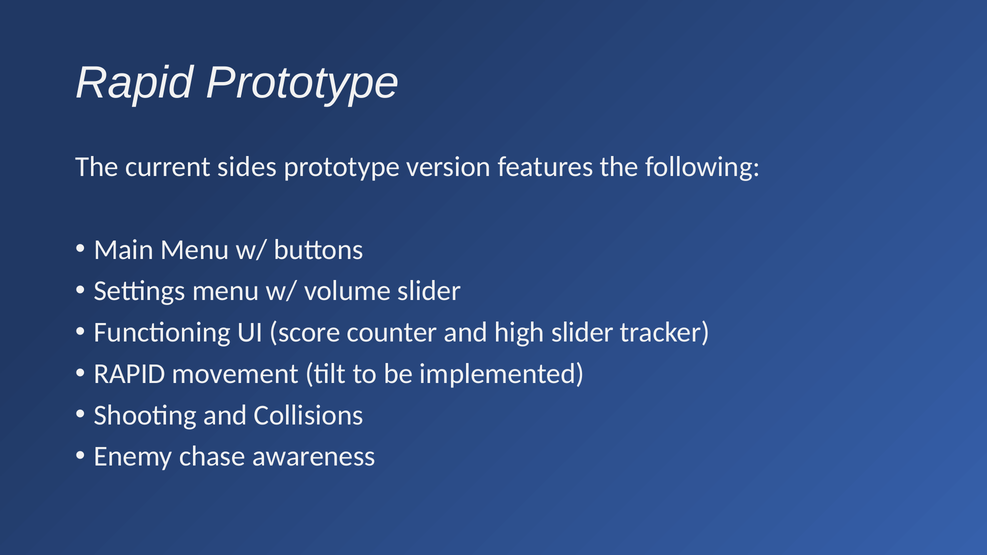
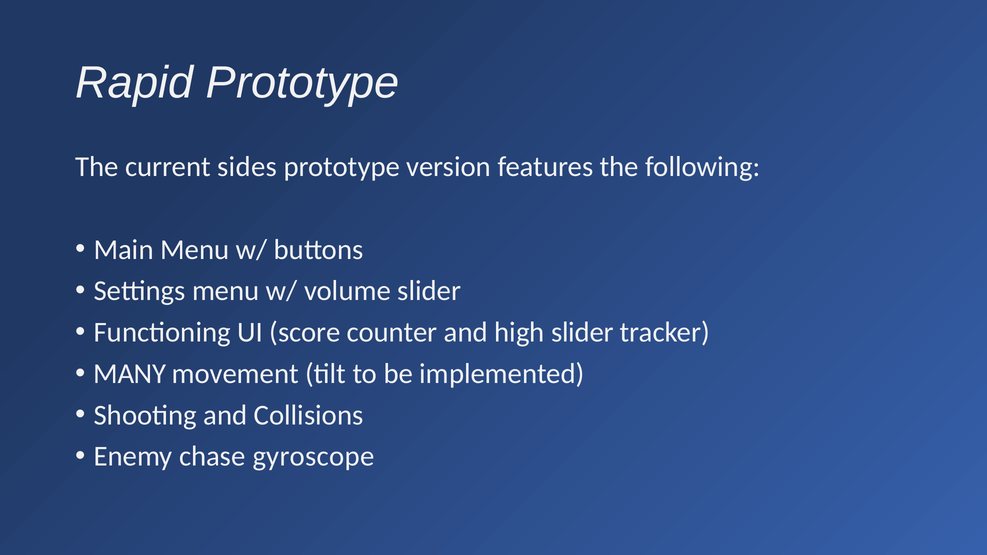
RAPID at (130, 374): RAPID -> MANY
awareness: awareness -> gyroscope
